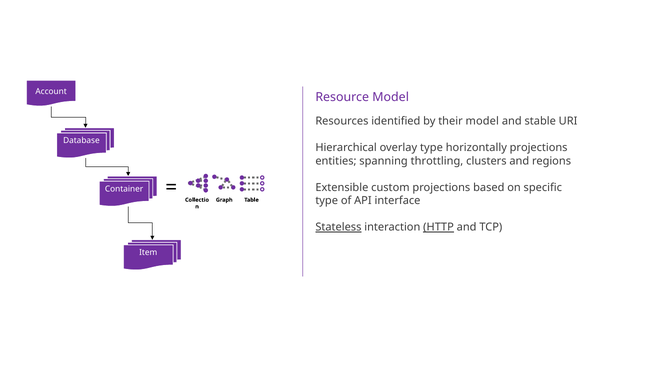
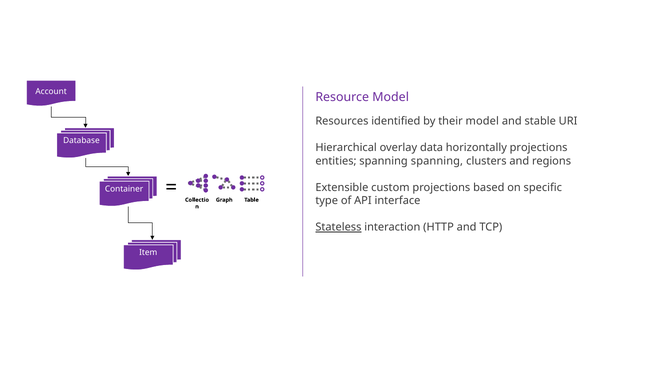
overlay type: type -> data
spanning throttling: throttling -> spanning
HTTP underline: present -> none
